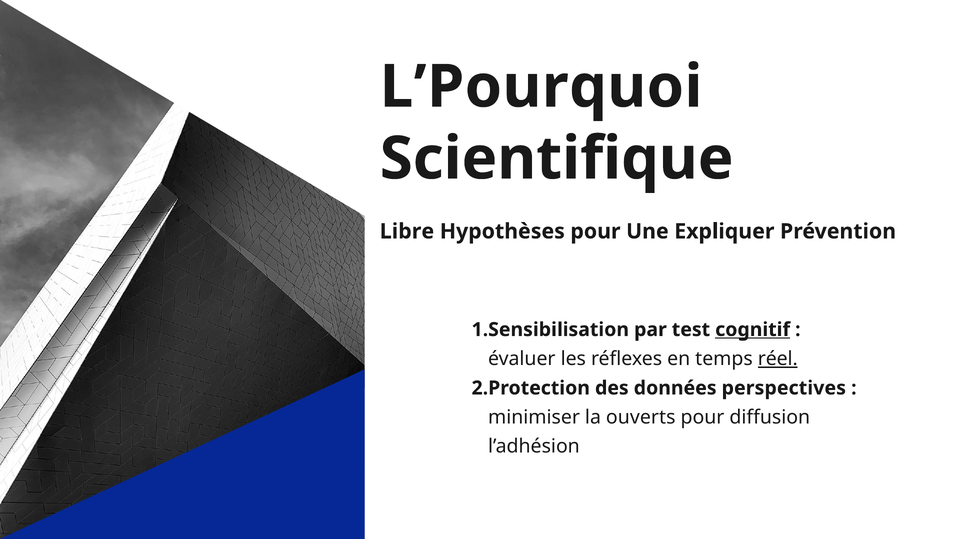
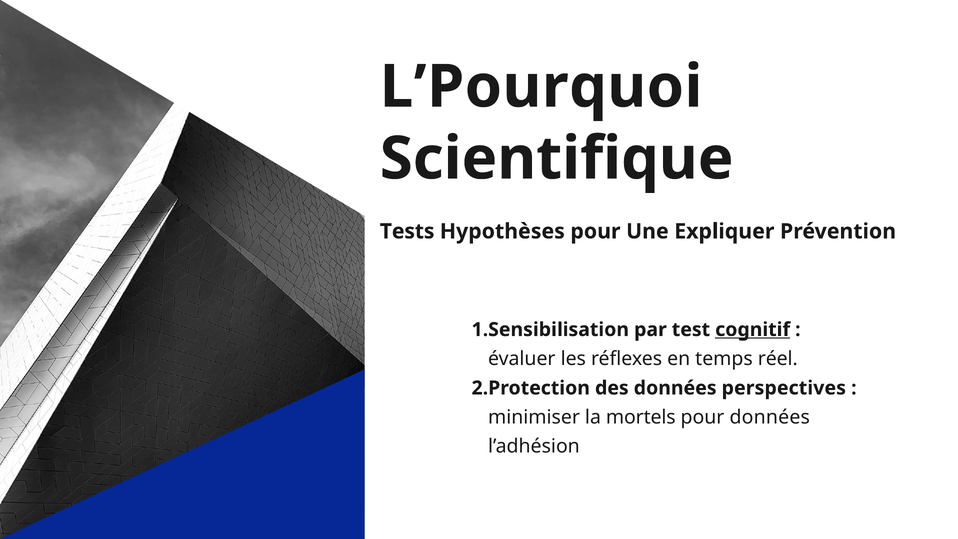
Libre: Libre -> Tests
réel underline: present -> none
ouverts: ouverts -> mortels
pour diffusion: diffusion -> données
